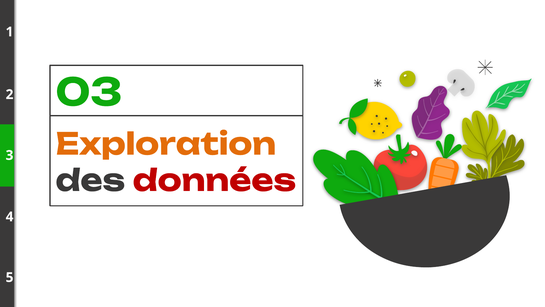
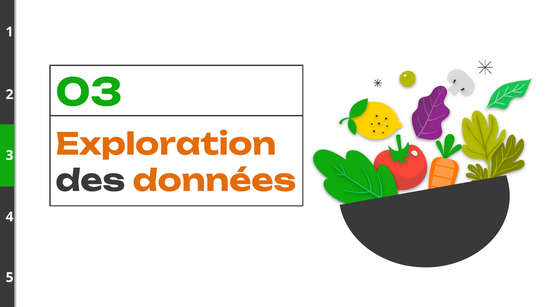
données colour: red -> orange
